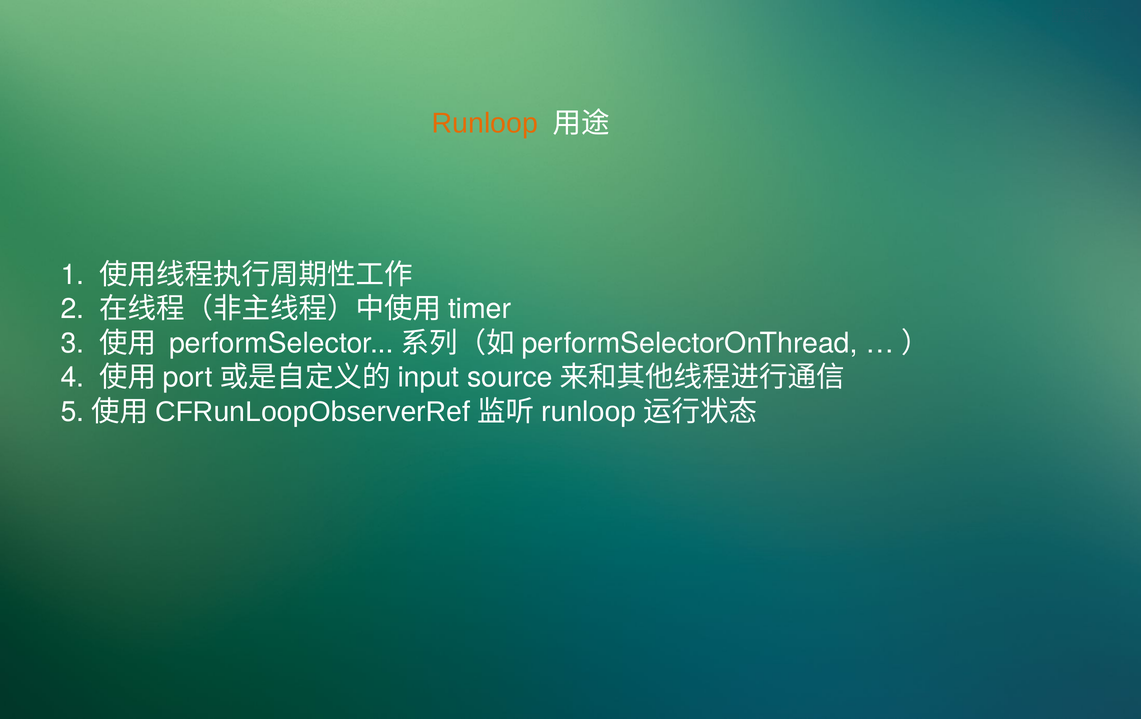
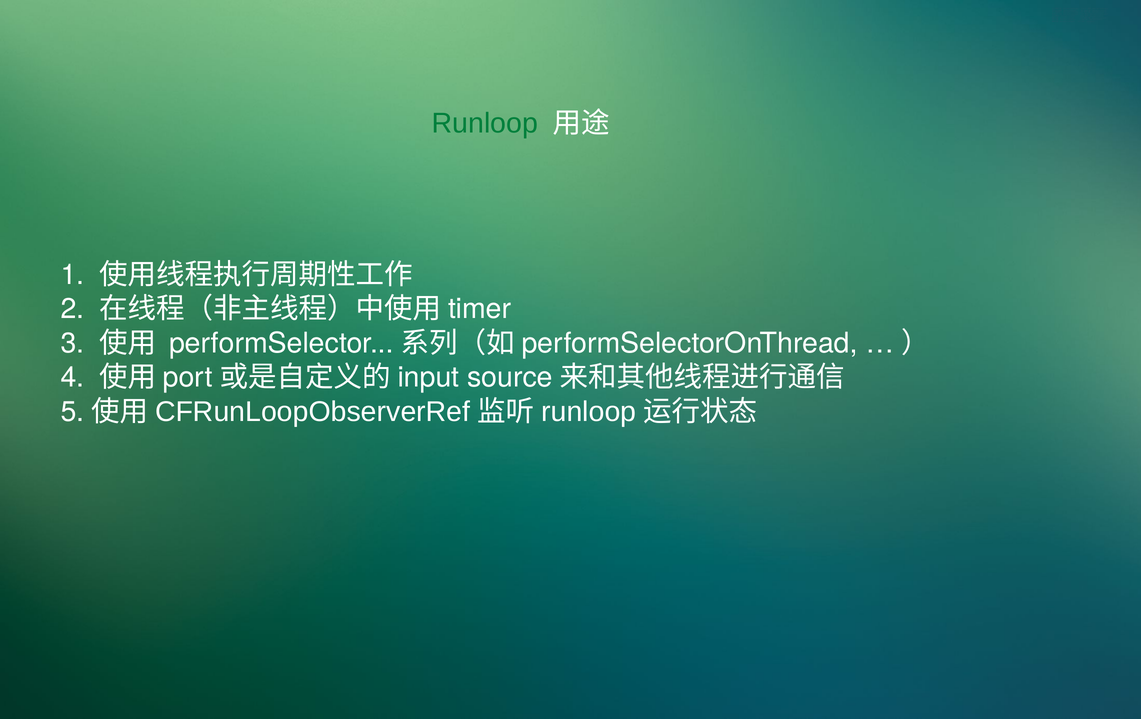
Runloop colour: orange -> green
